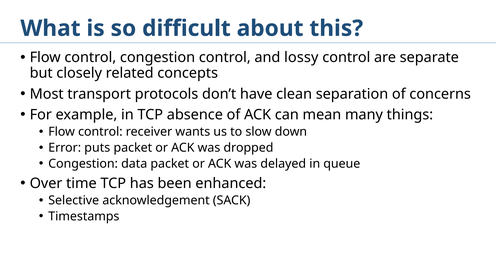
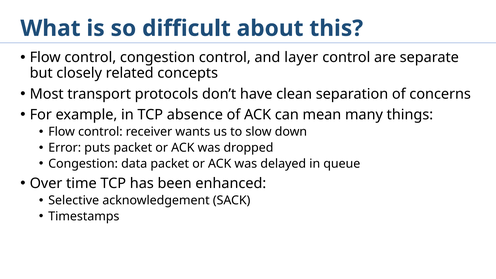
lossy: lossy -> layer
